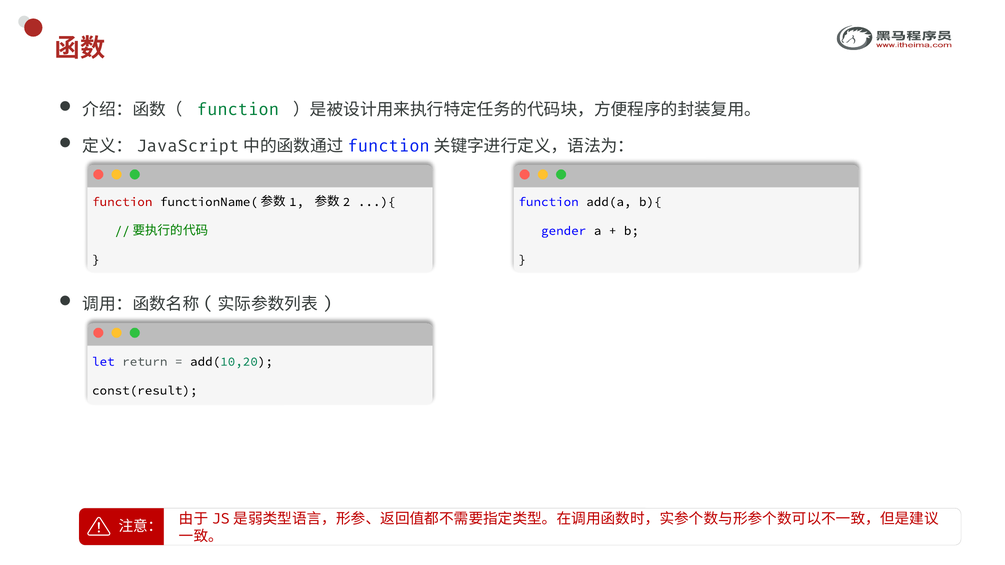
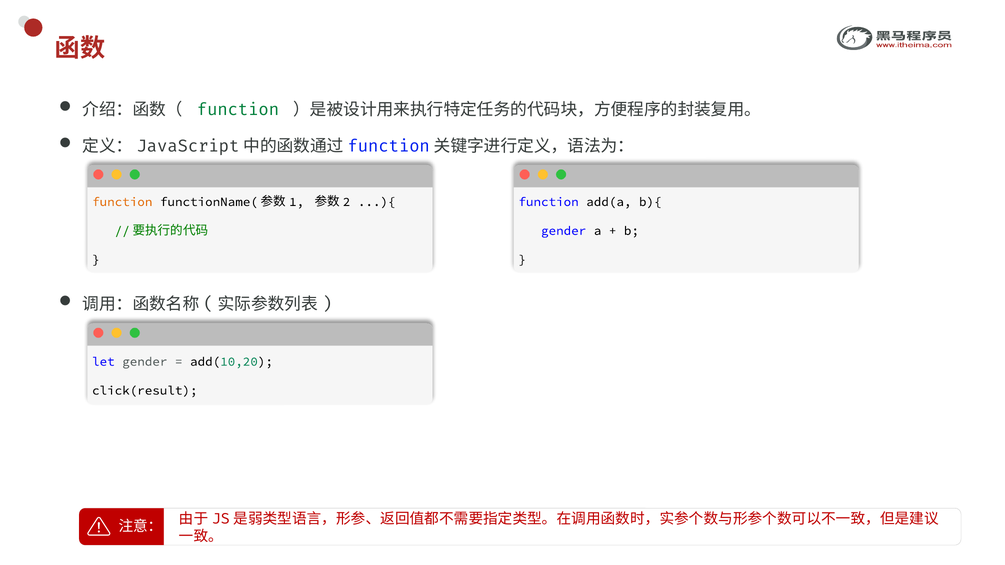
function at (122, 202) colour: red -> orange
let return: return -> gender
const(result: const(result -> click(result
